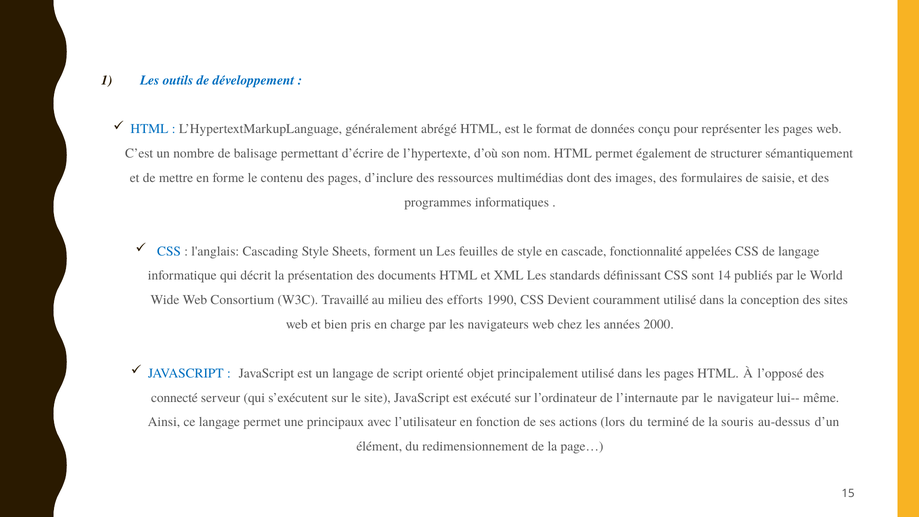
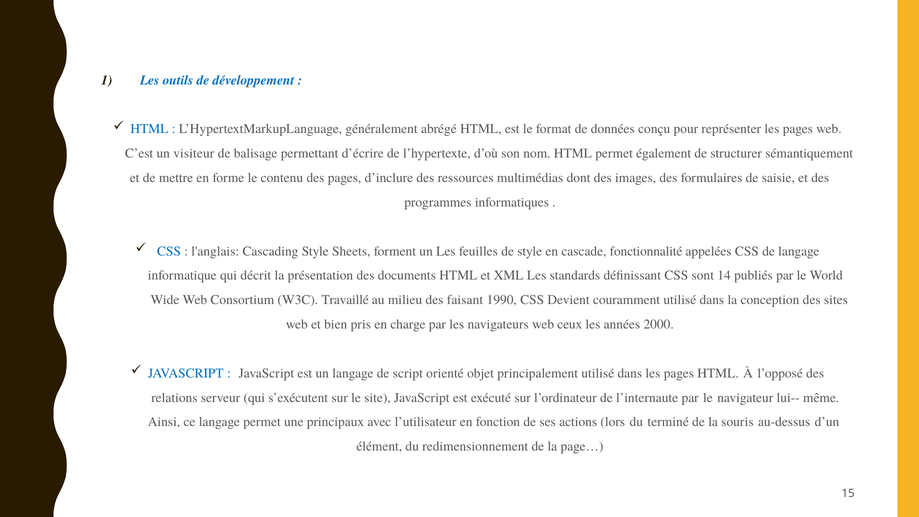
nombre: nombre -> visiteur
efforts: efforts -> faisant
chez: chez -> ceux
connecté: connecté -> relations
